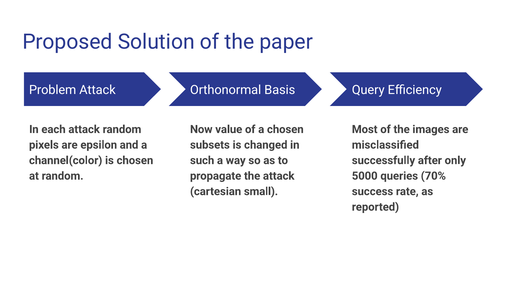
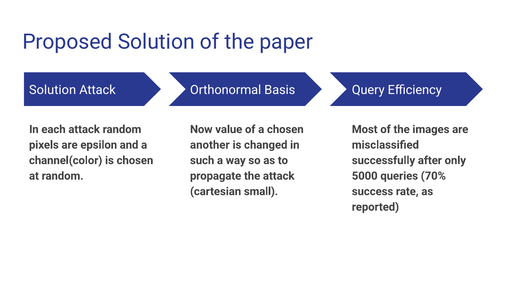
Problem at (53, 90): Problem -> Solution
subsets: subsets -> another
